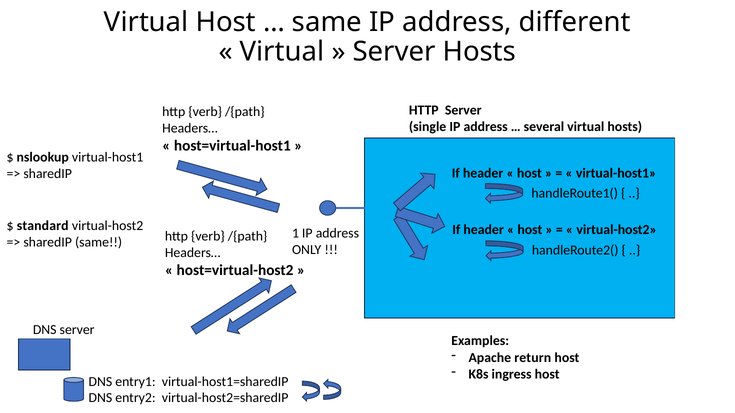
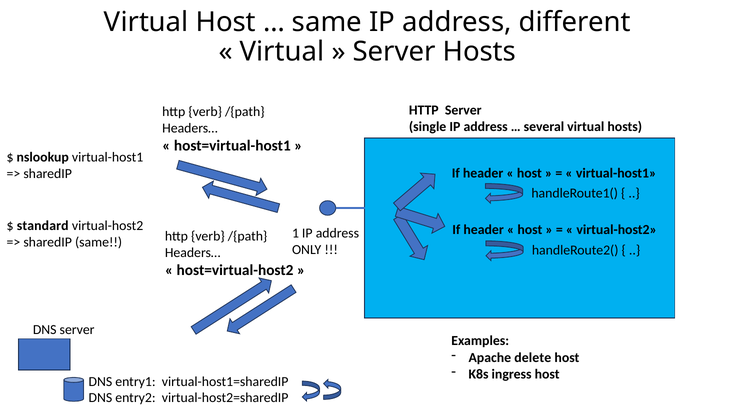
return: return -> delete
